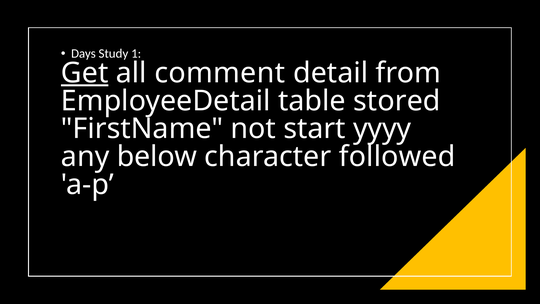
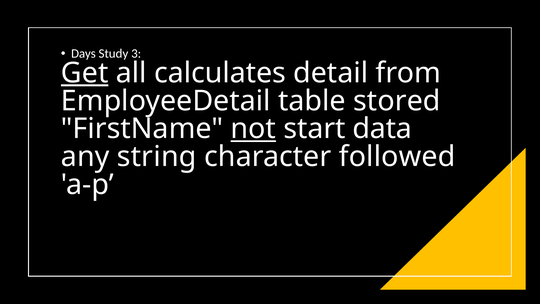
1: 1 -> 3
comment: comment -> calculates
not underline: none -> present
yyyy: yyyy -> data
below: below -> string
